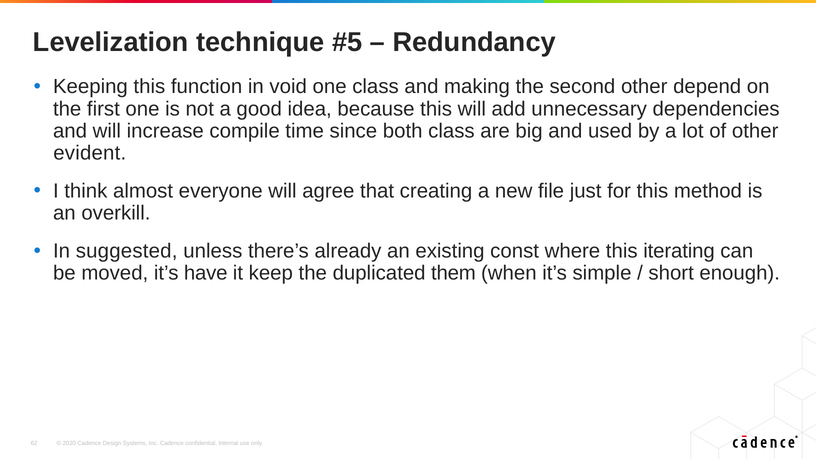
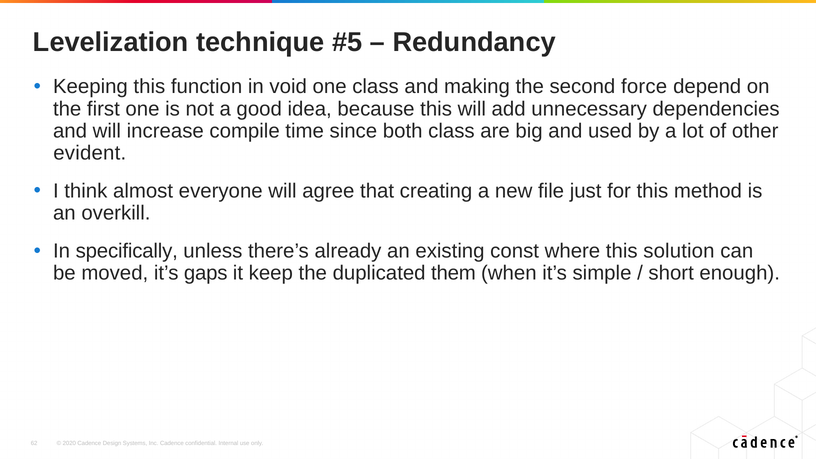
second other: other -> force
suggested: suggested -> specifically
iterating: iterating -> solution
have: have -> gaps
